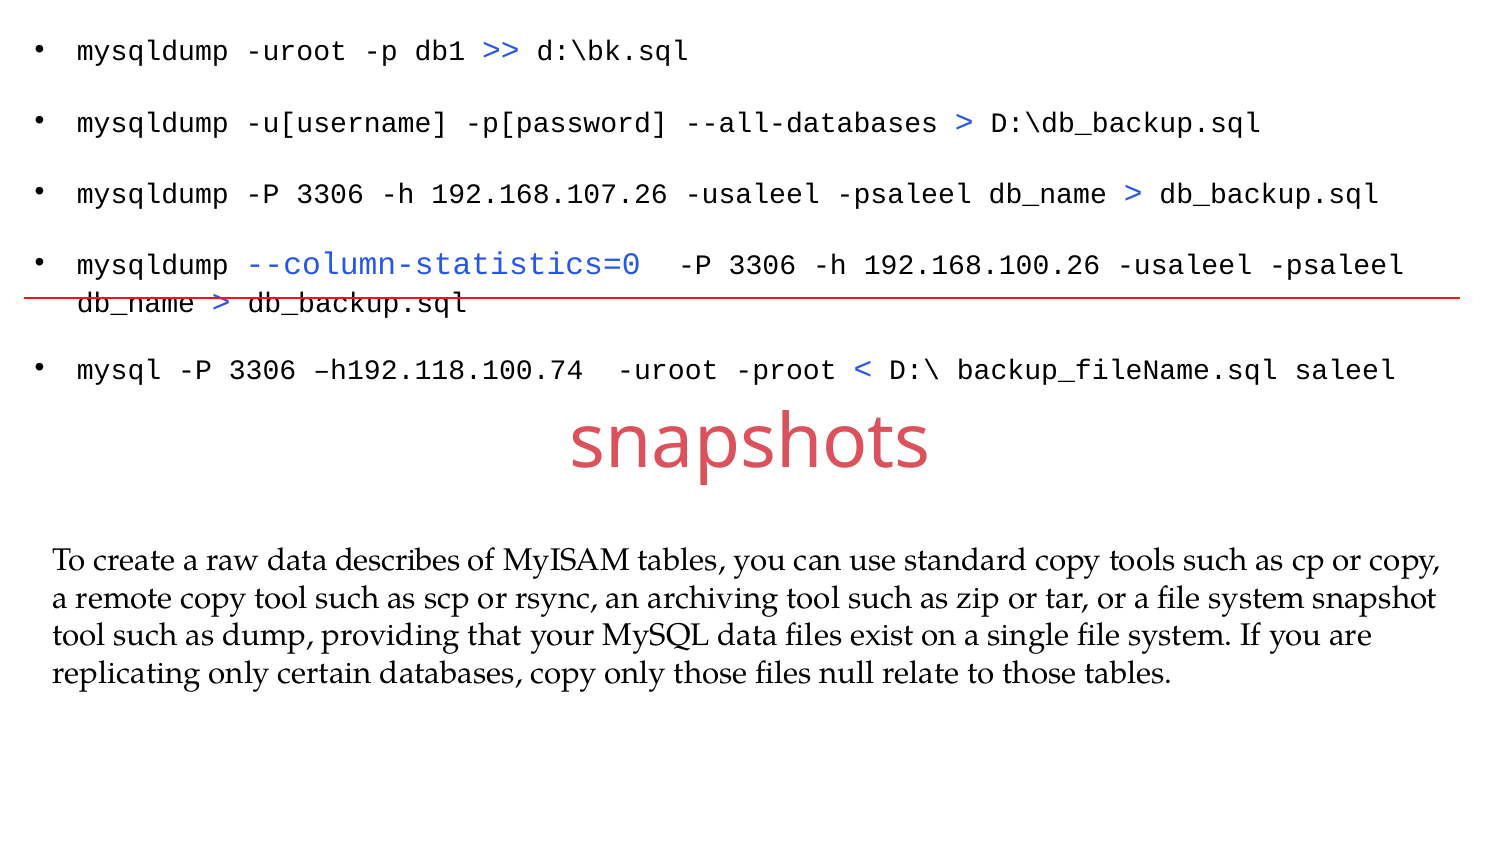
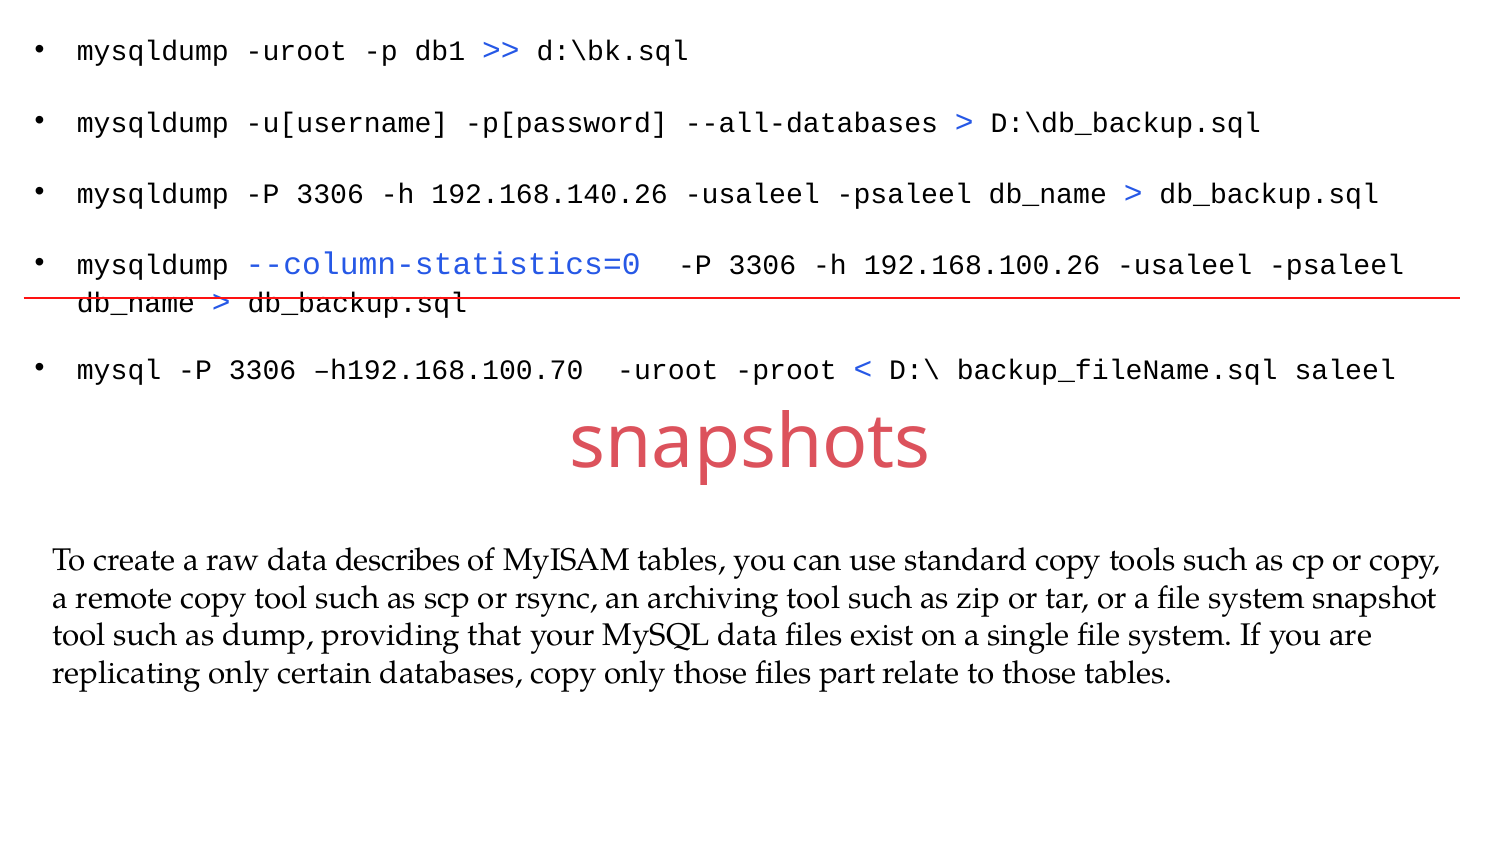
192.168.107.26: 192.168.107.26 -> 192.168.140.26
h192.118.100.74: h192.118.100.74 -> h192.168.100.70
null: null -> part
